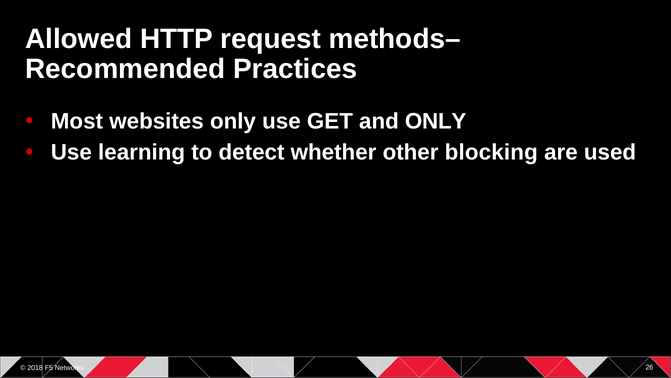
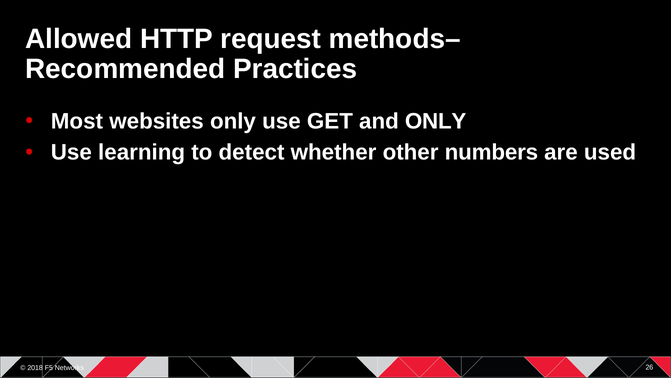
blocking: blocking -> numbers
